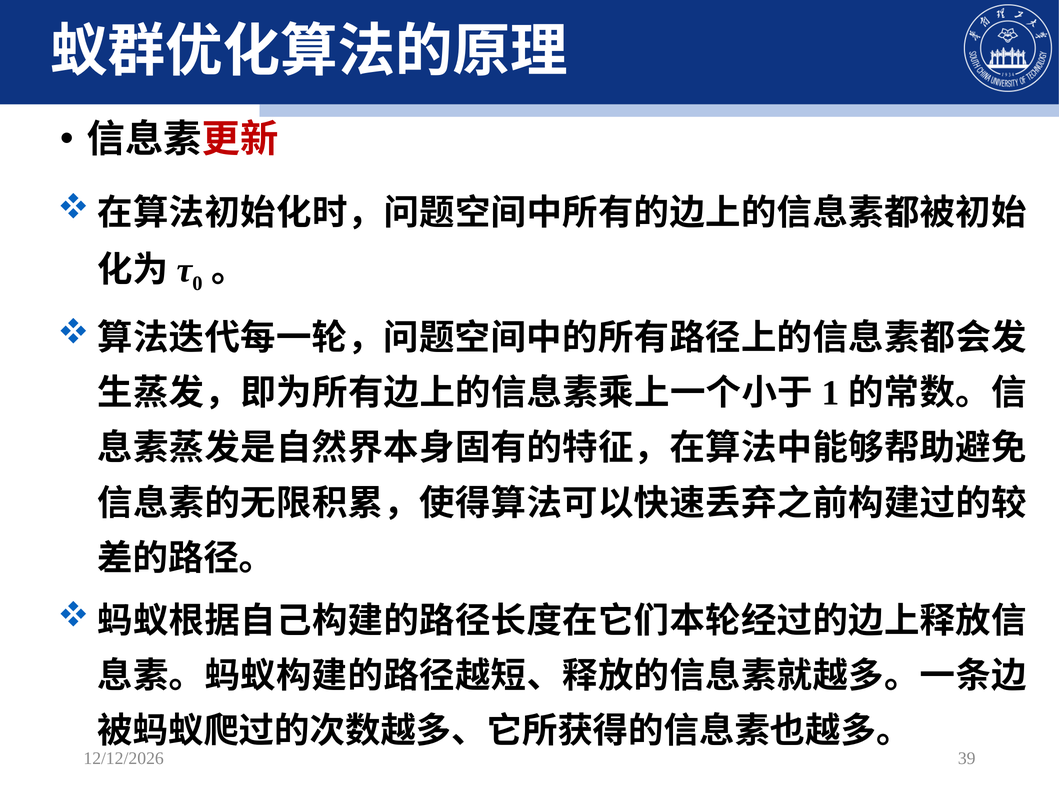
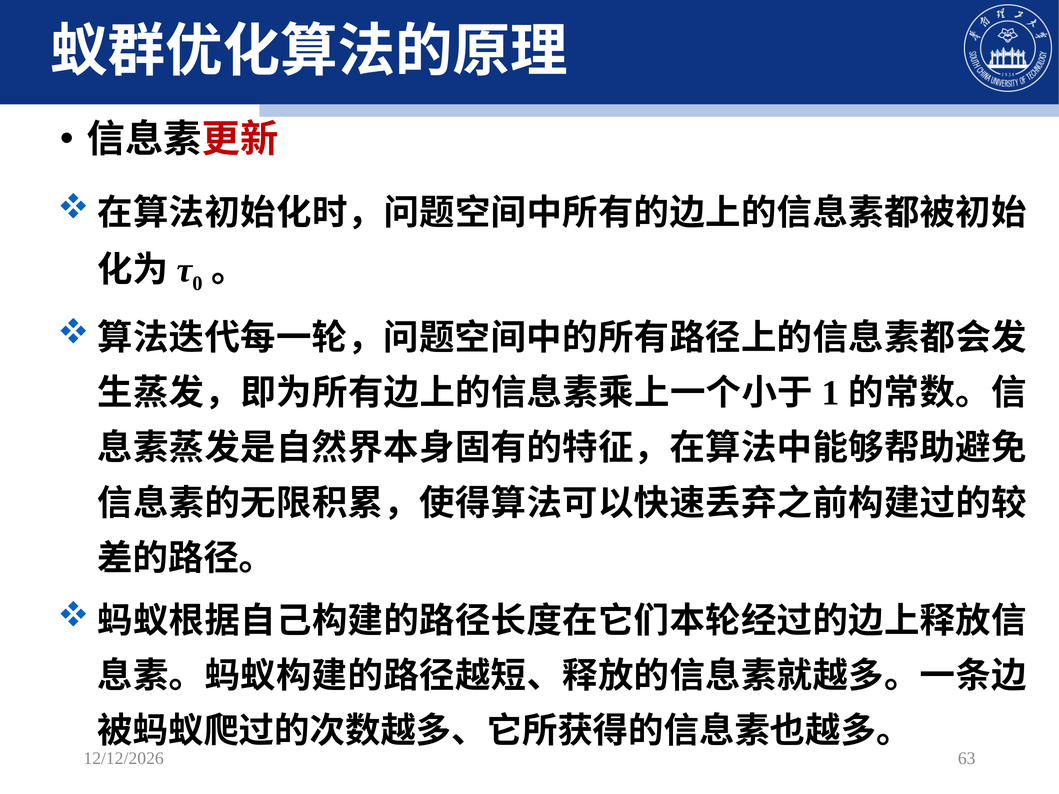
39: 39 -> 63
